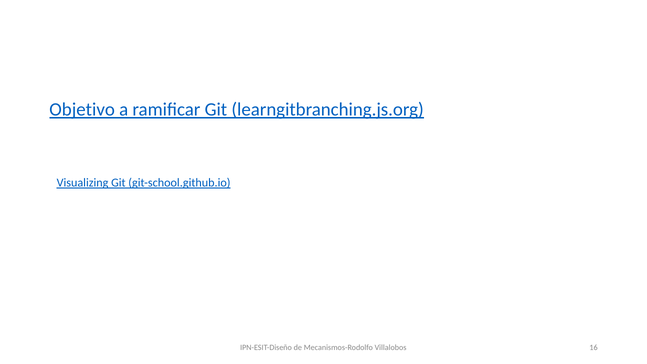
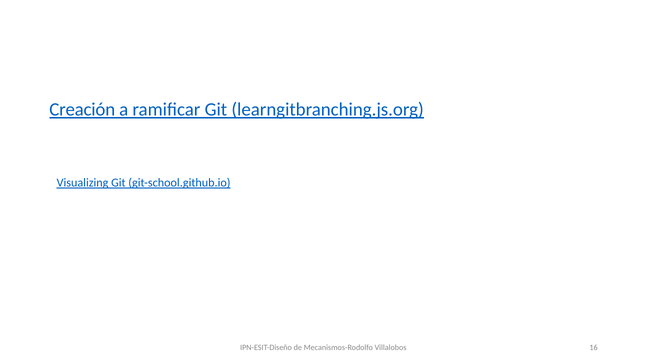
Objetivo: Objetivo -> Creación
